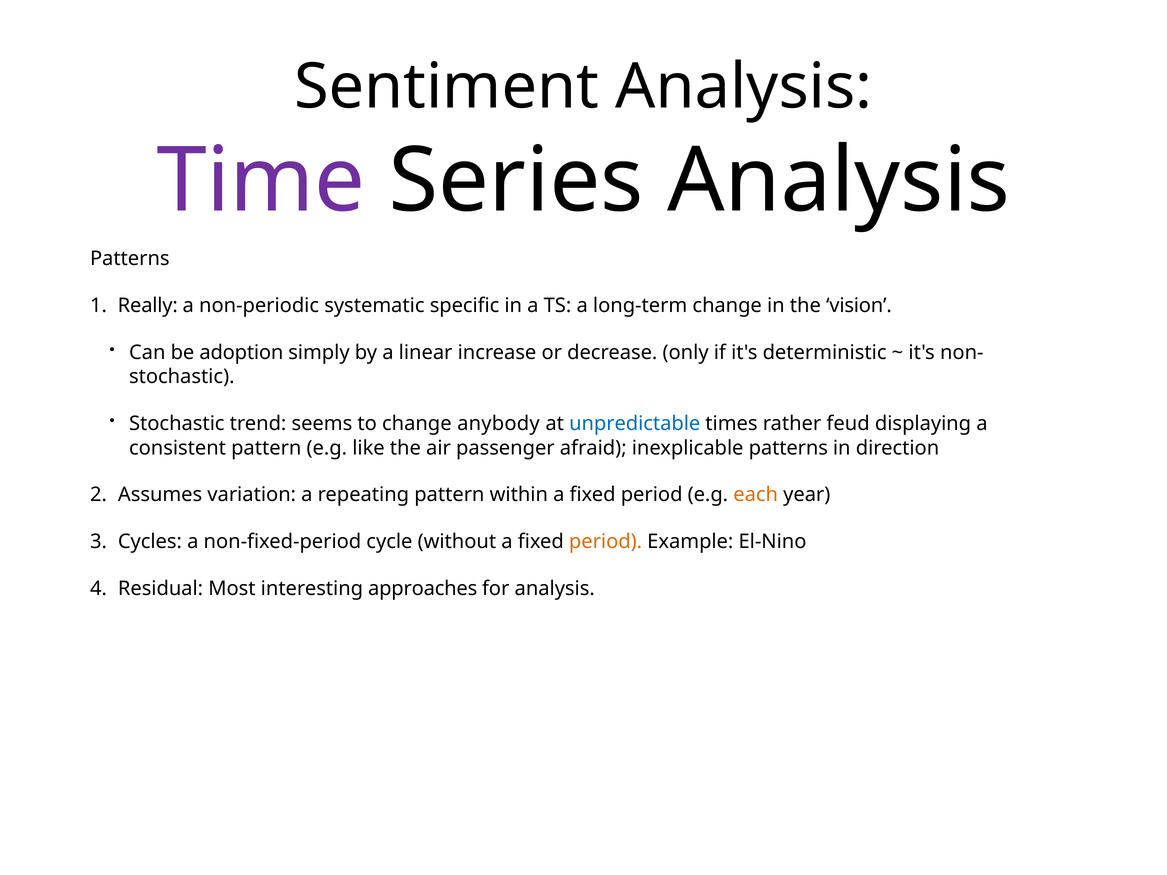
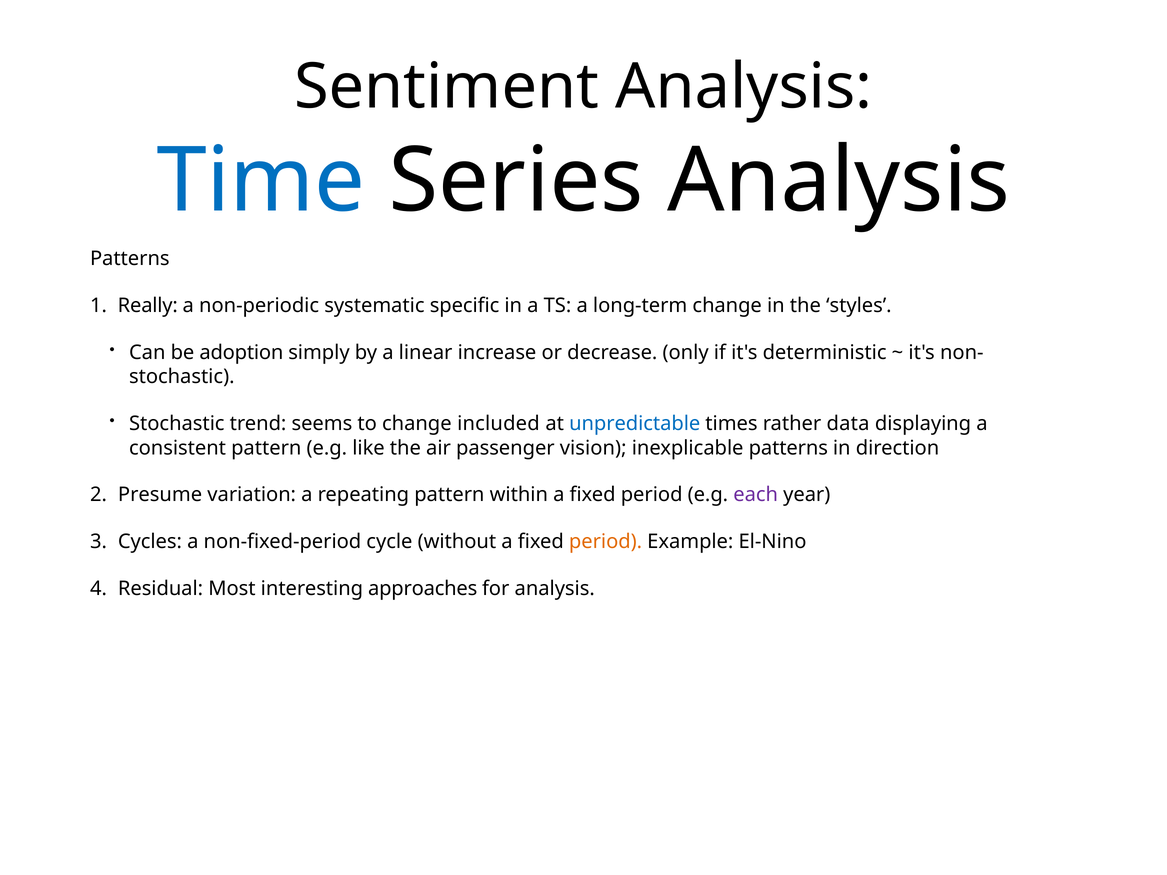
Time colour: purple -> blue
vision: vision -> styles
anybody: anybody -> included
feud: feud -> data
afraid: afraid -> vision
Assumes: Assumes -> Presume
each colour: orange -> purple
